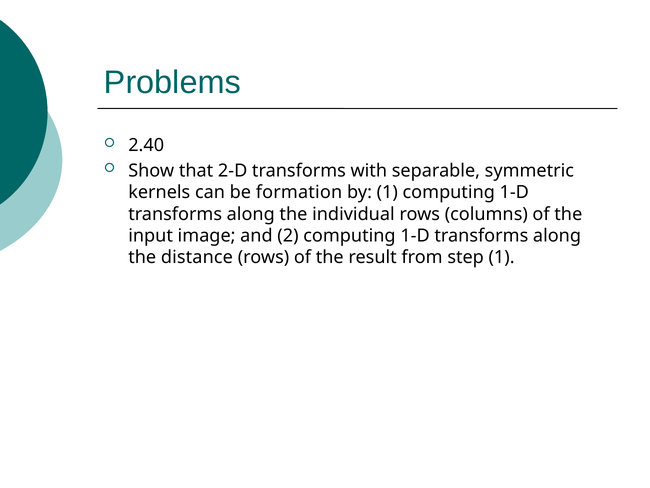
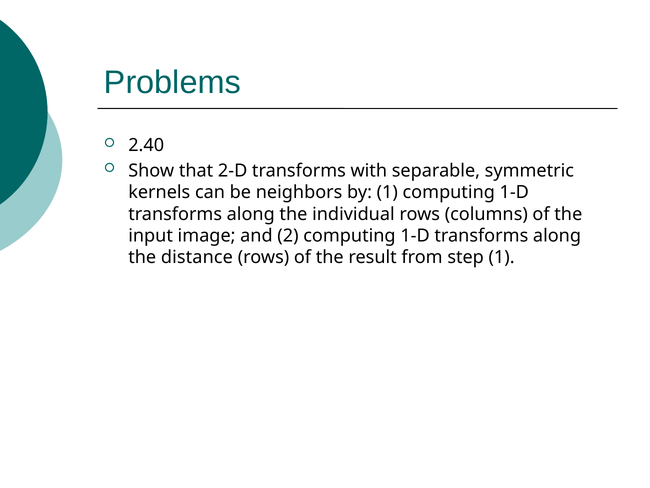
formation: formation -> neighbors
